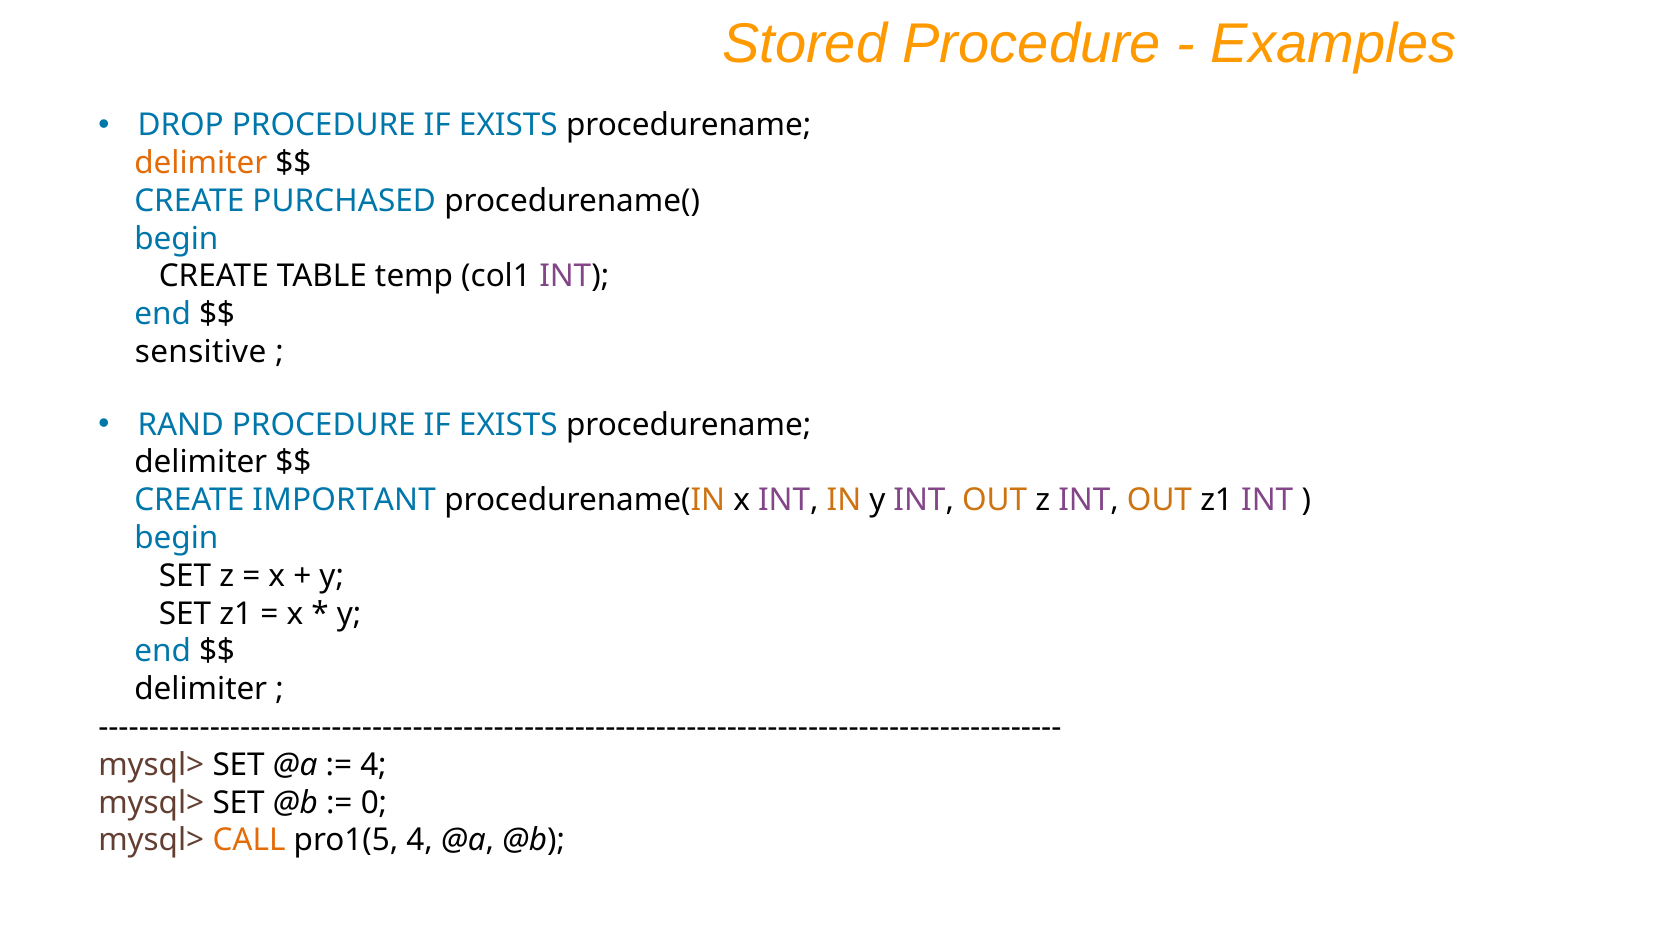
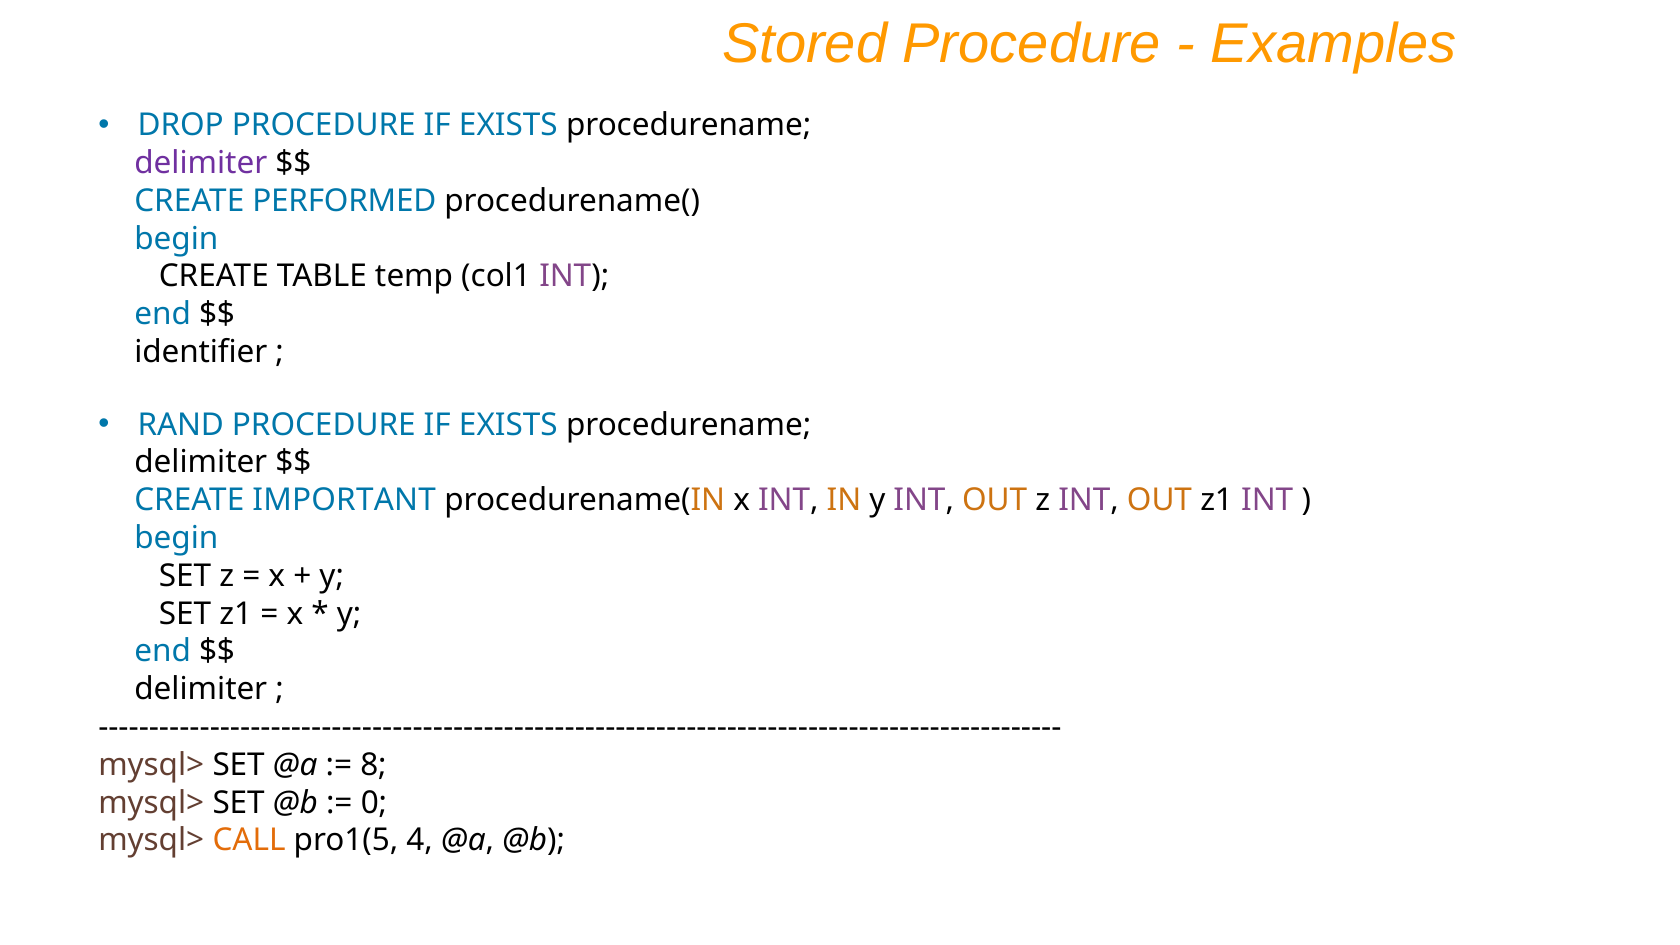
delimiter at (201, 163) colour: orange -> purple
PURCHASED: PURCHASED -> PERFORMED
sensitive: sensitive -> identifier
4 at (373, 765): 4 -> 8
